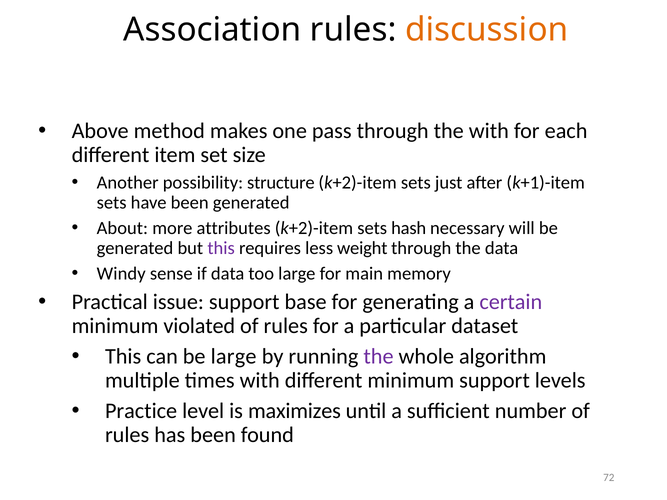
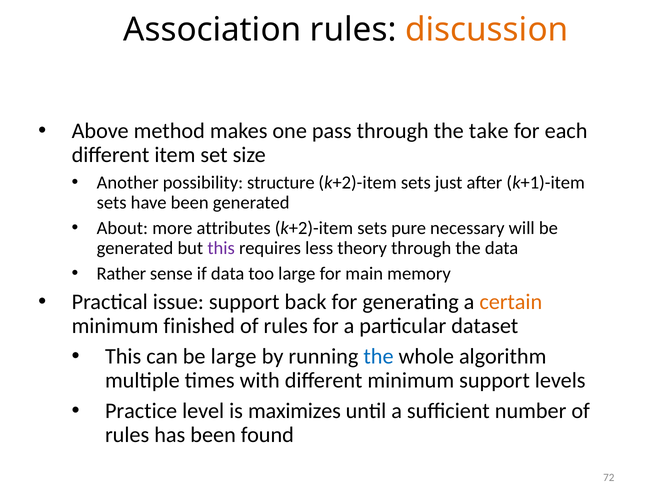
the with: with -> take
hash: hash -> pure
weight: weight -> theory
Windy: Windy -> Rather
base: base -> back
certain colour: purple -> orange
violated: violated -> finished
the at (379, 357) colour: purple -> blue
